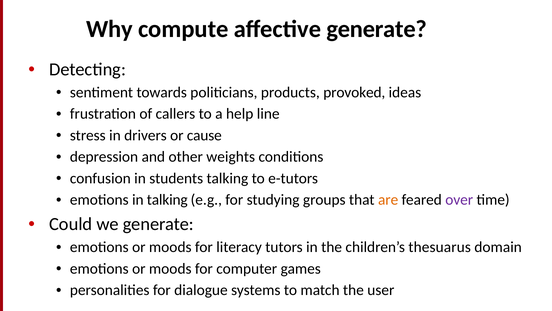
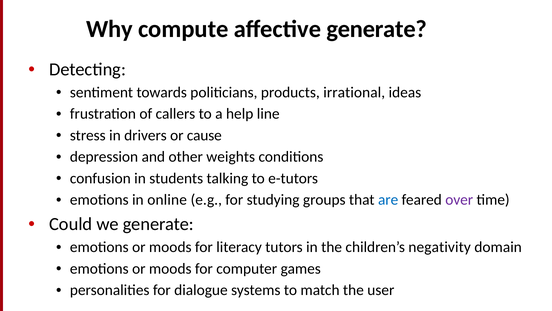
provoked: provoked -> irrational
in talking: talking -> online
are colour: orange -> blue
thesuarus: thesuarus -> negativity
